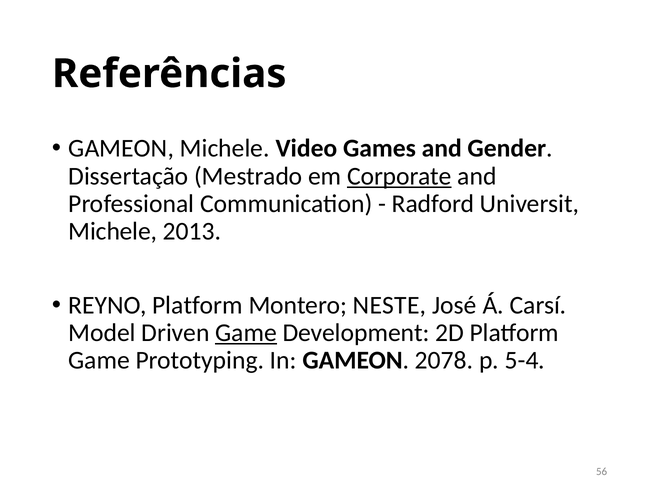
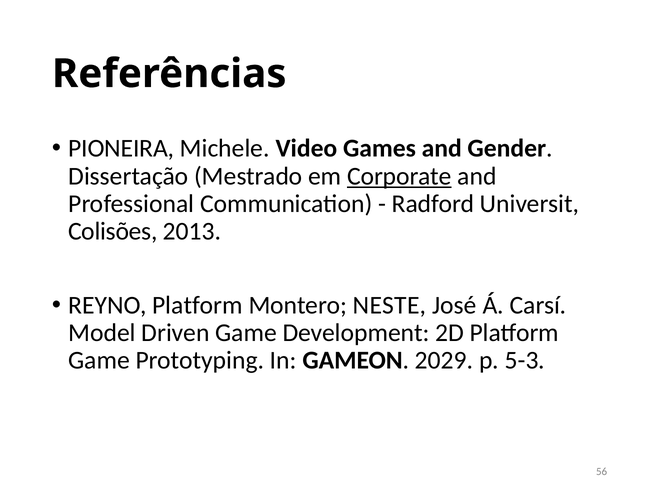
GAMEON at (121, 149): GAMEON -> PIONEIRA
Michele at (113, 232): Michele -> Colisões
Game at (246, 333) underline: present -> none
2078: 2078 -> 2029
5-4: 5-4 -> 5-3
